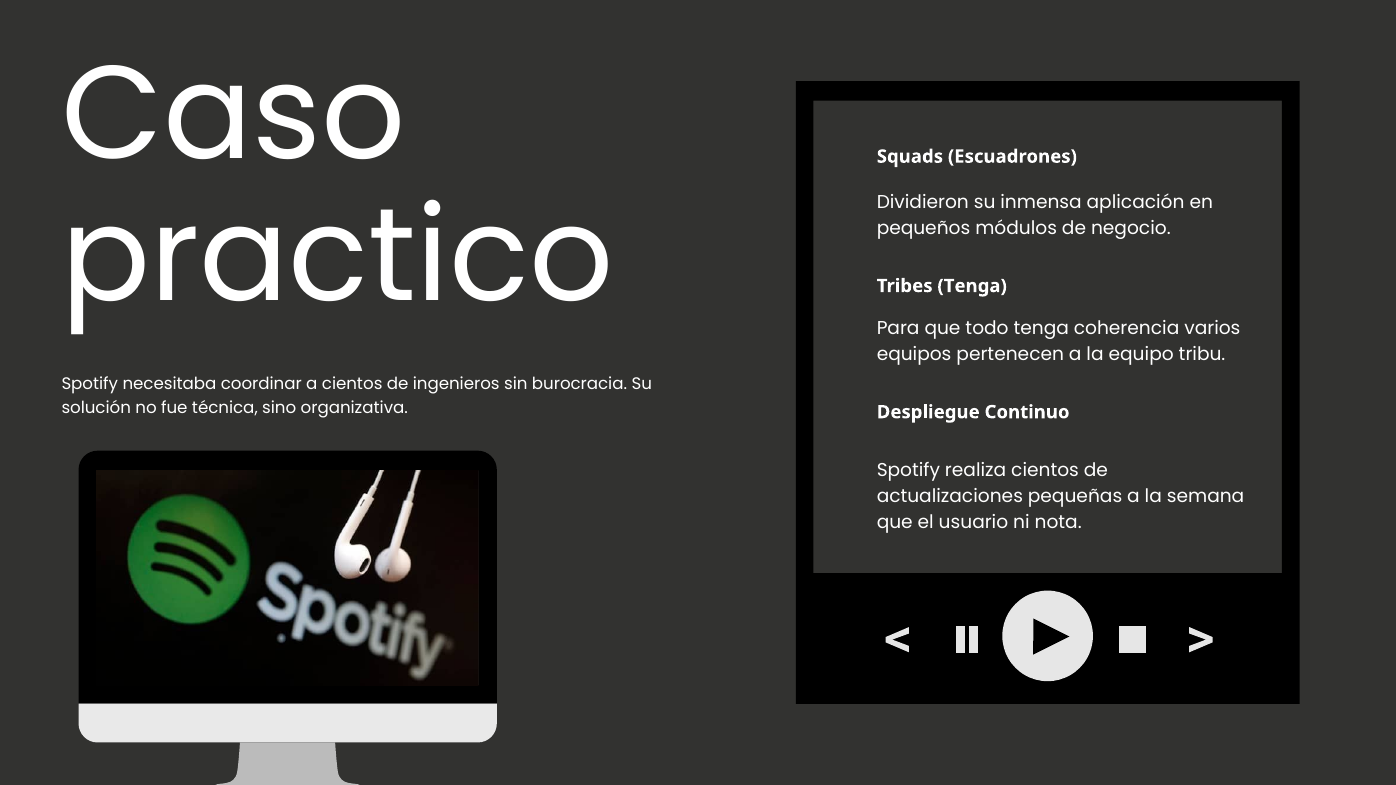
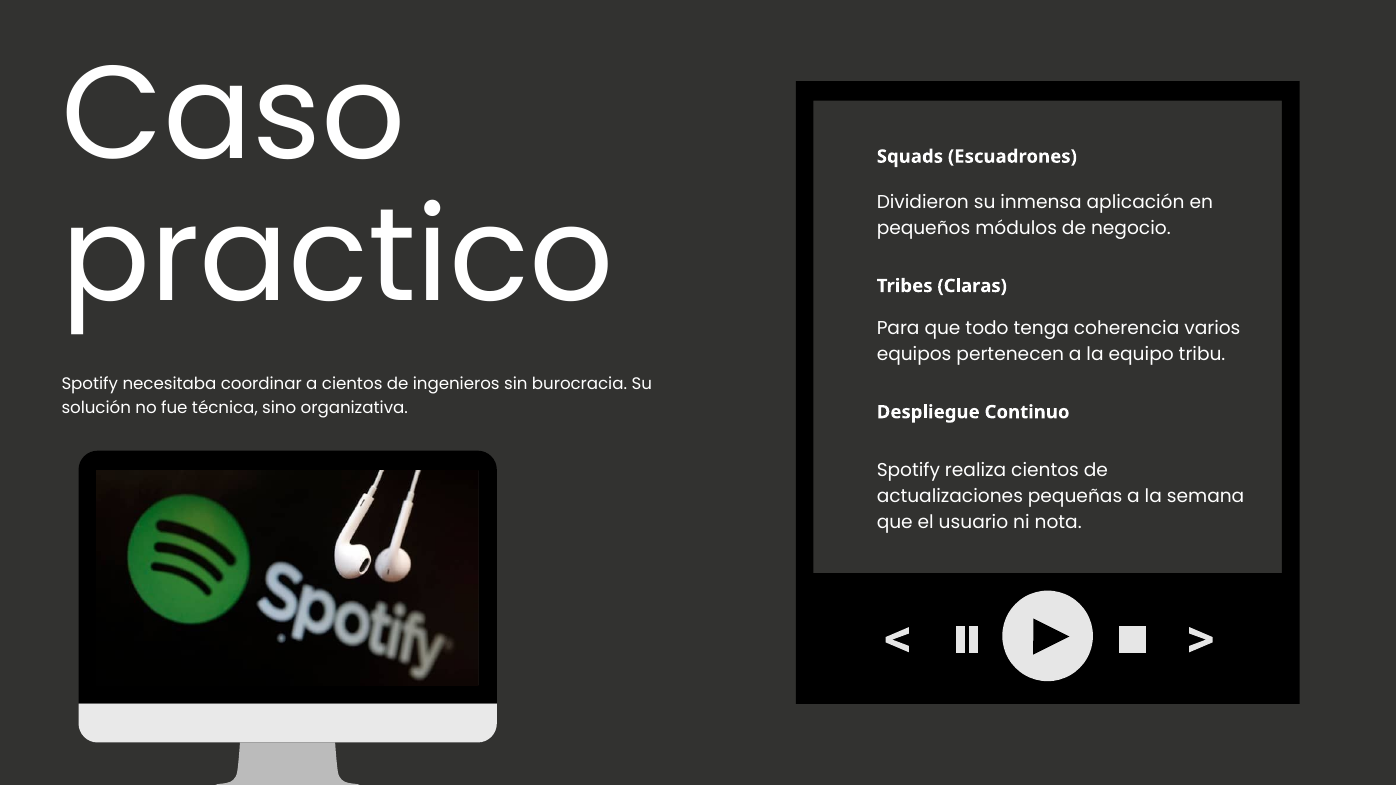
Tribes Tenga: Tenga -> Claras
